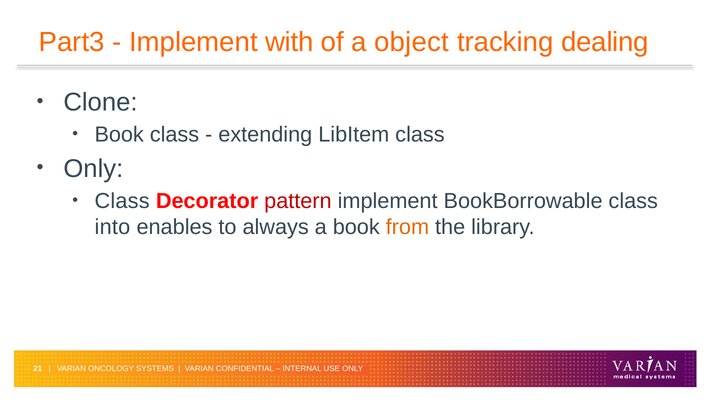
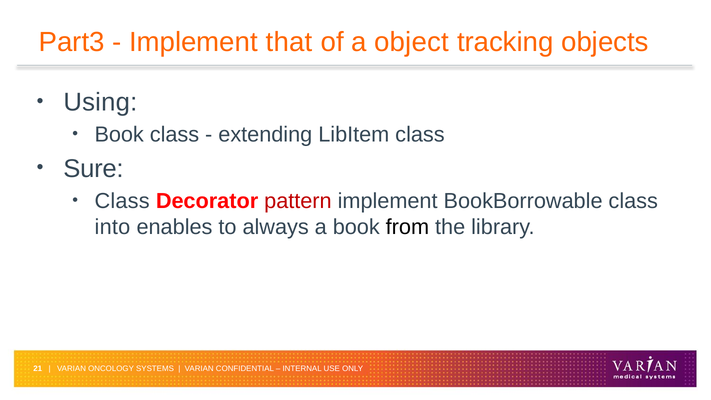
with: with -> that
dealing: dealing -> objects
Clone: Clone -> Using
Only at (93, 169): Only -> Sure
from colour: orange -> black
